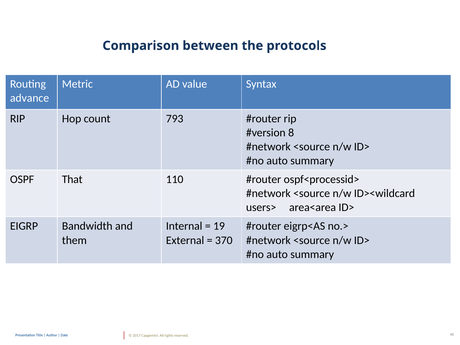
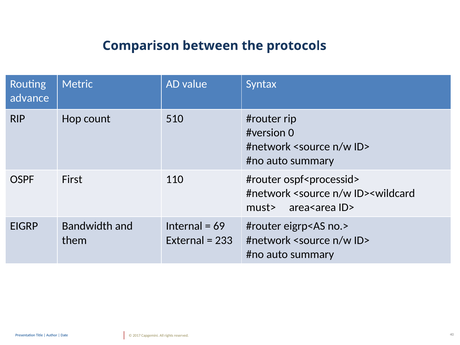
793: 793 -> 510
8: 8 -> 0
That: That -> First
users>: users> -> must>
19: 19 -> 69
370: 370 -> 233
